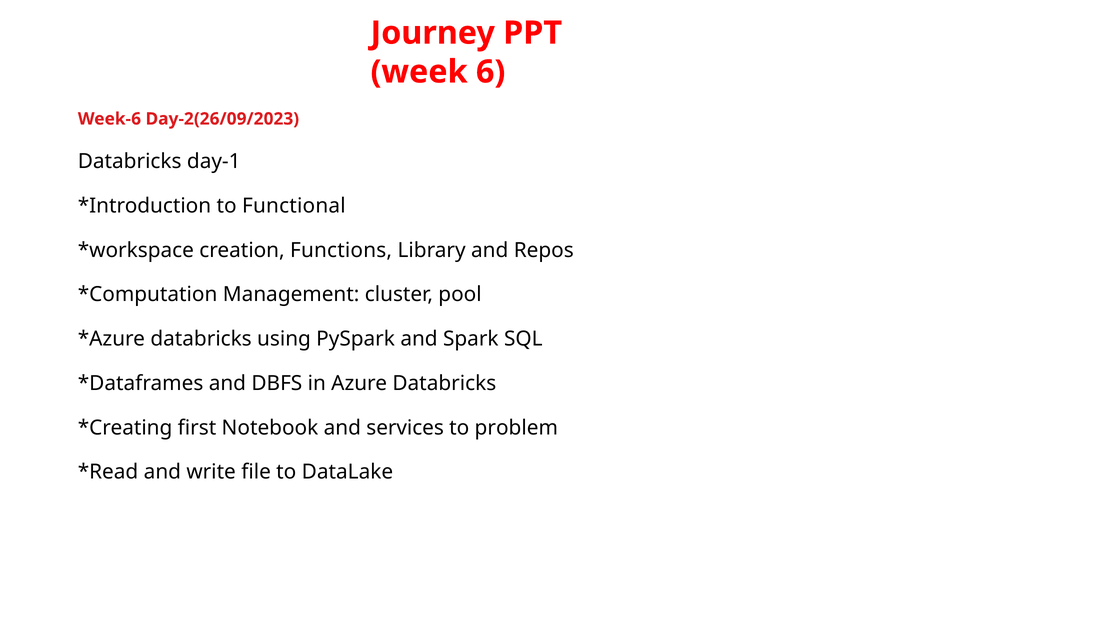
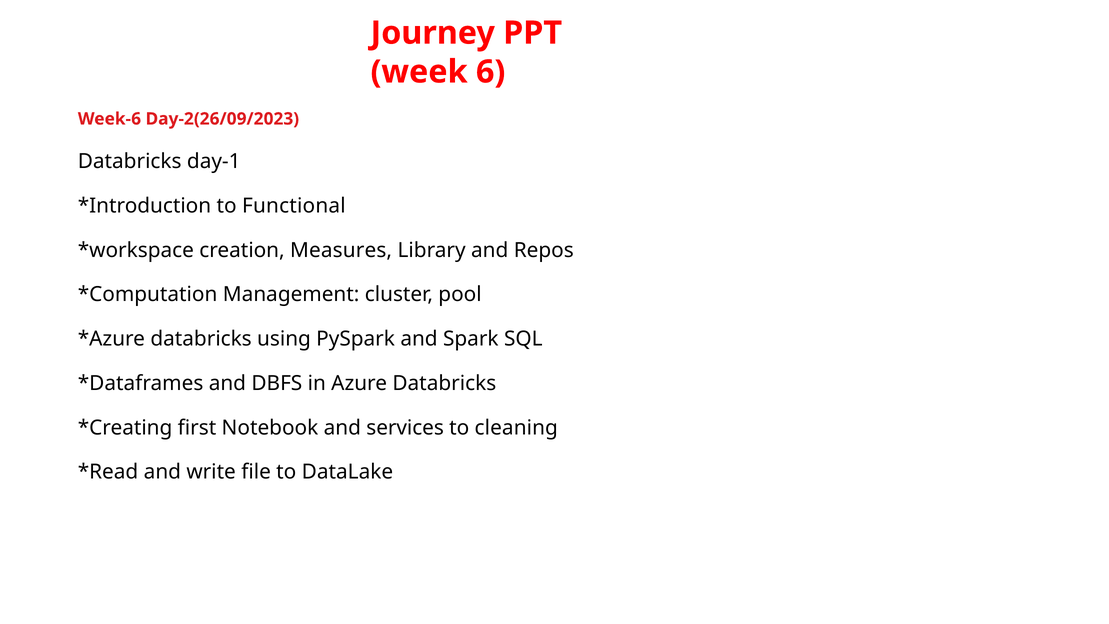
Functions: Functions -> Measures
problem: problem -> cleaning
